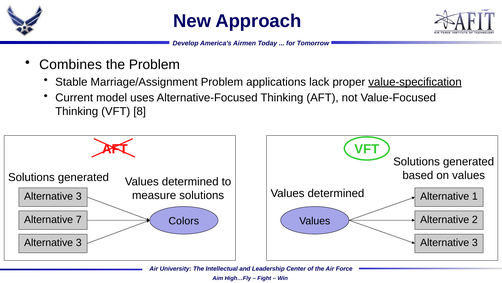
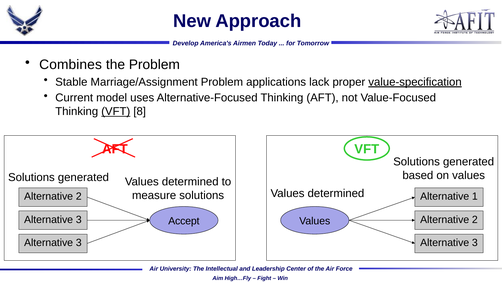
VFT at (116, 111) underline: none -> present
3 at (79, 196): 3 -> 2
7 at (79, 219): 7 -> 3
Colors: Colors -> Accept
